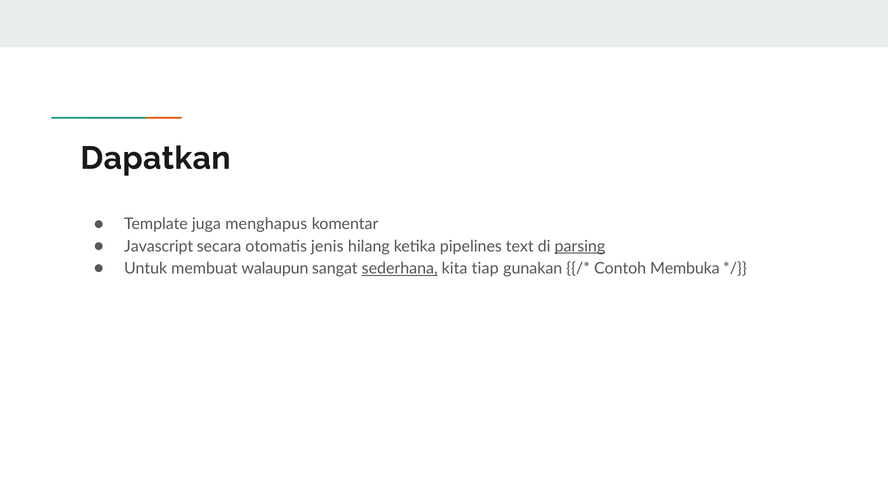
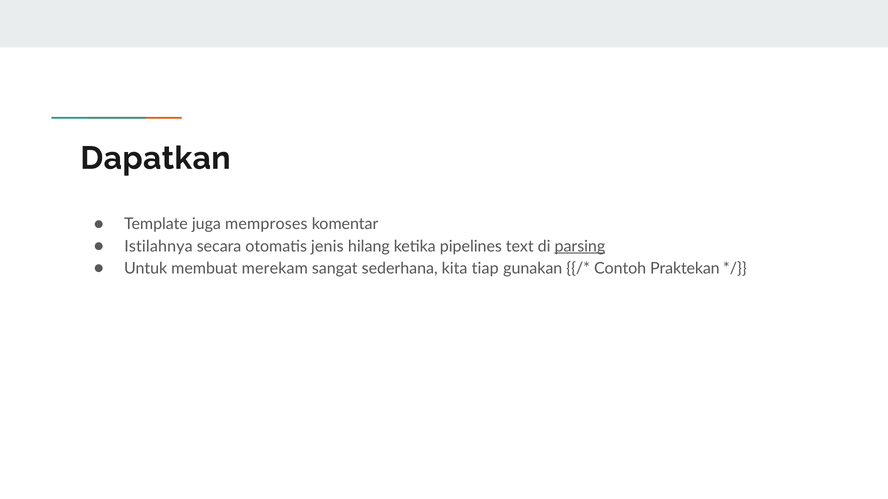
menghapus: menghapus -> memproses
Javascript: Javascript -> Istilahnya
walaupun: walaupun -> merekam
sederhana underline: present -> none
Membuka: Membuka -> Praktekan
